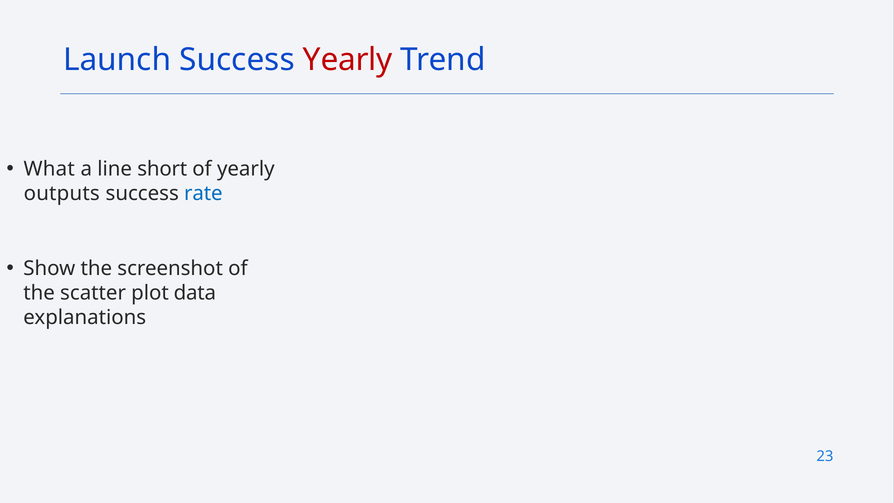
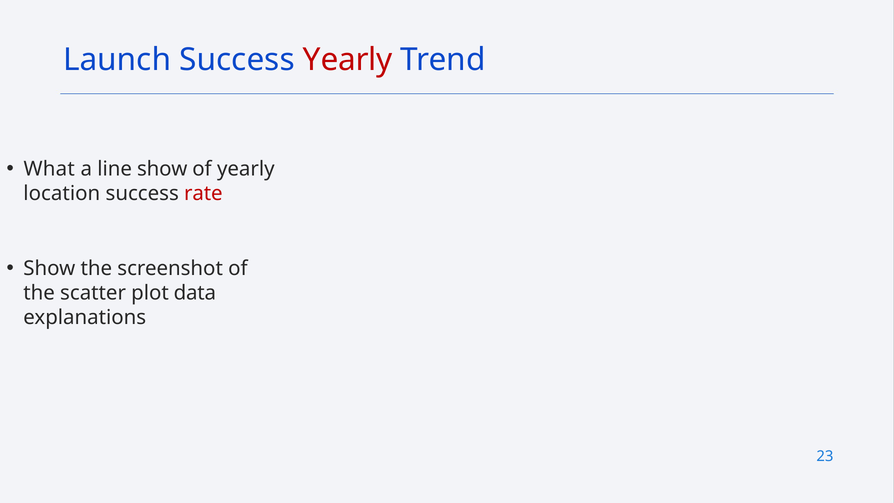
line short: short -> show
outputs: outputs -> location
rate colour: blue -> red
